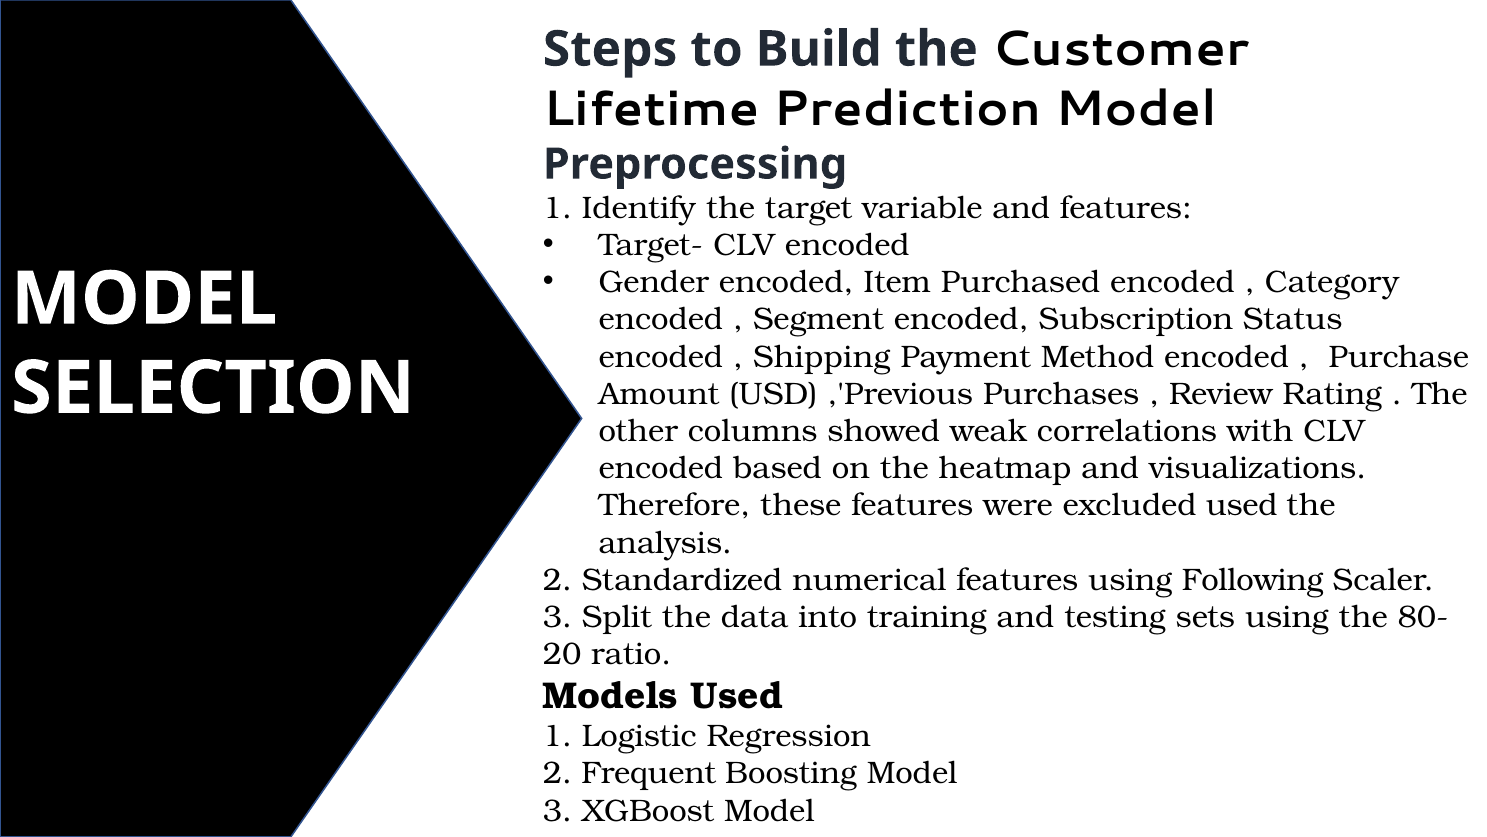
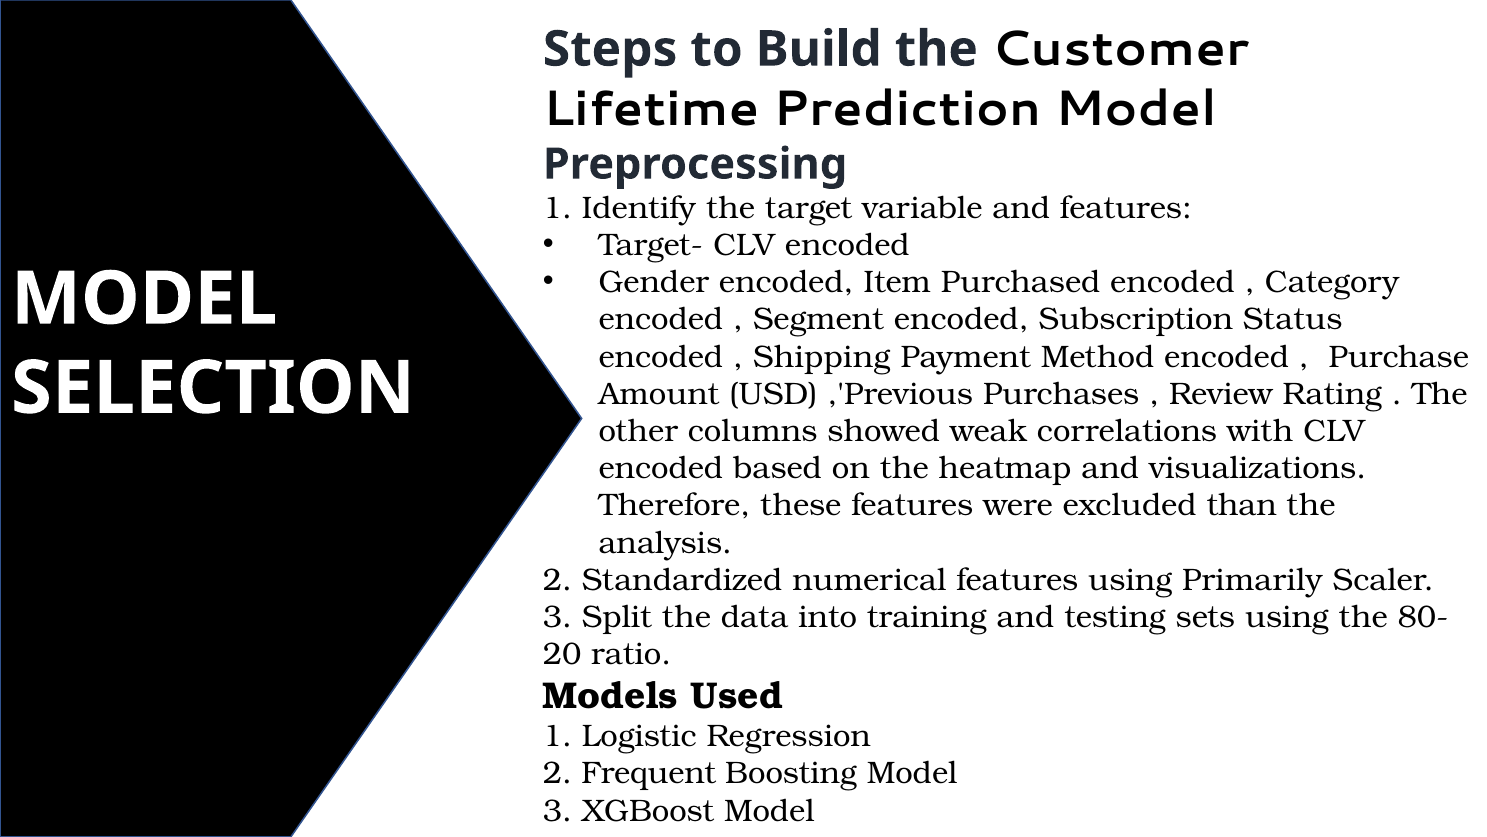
excluded used: used -> than
Following: Following -> Primarily
